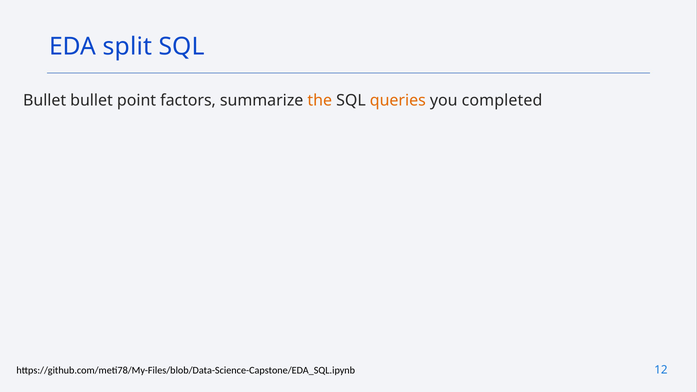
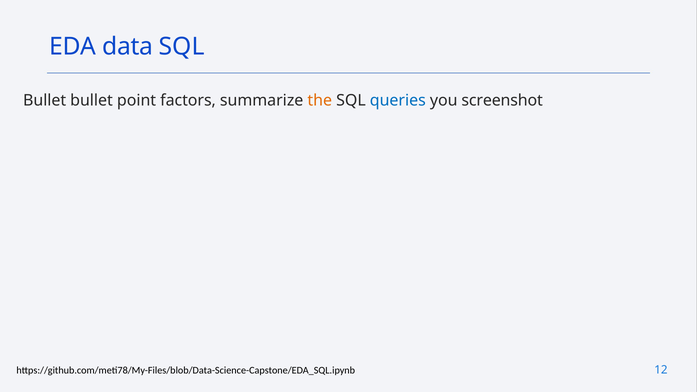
split: split -> data
queries colour: orange -> blue
completed: completed -> screenshot
